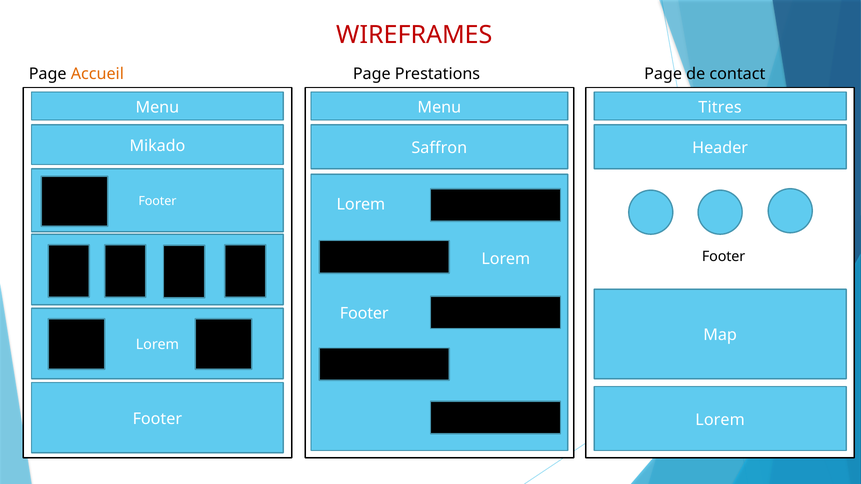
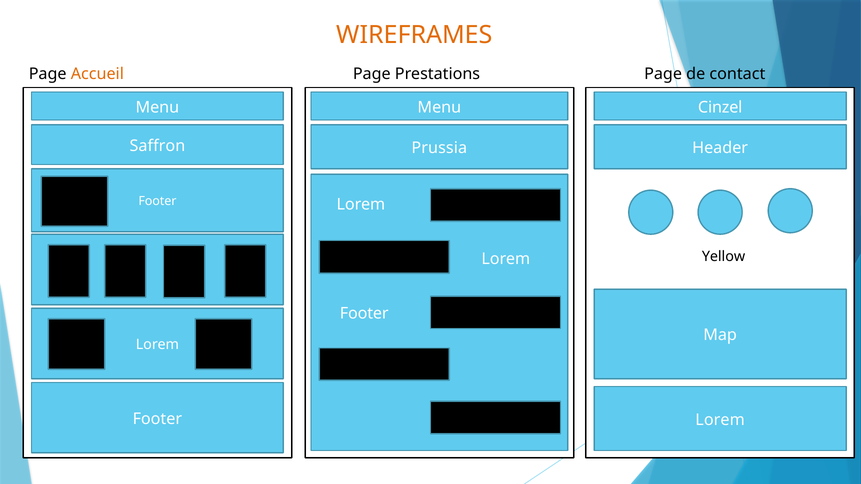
WIREFRAMES colour: red -> orange
Titres: Titres -> Cinzel
Mikado: Mikado -> Saffron
Saffron: Saffron -> Prussia
Footer at (724, 257): Footer -> Yellow
